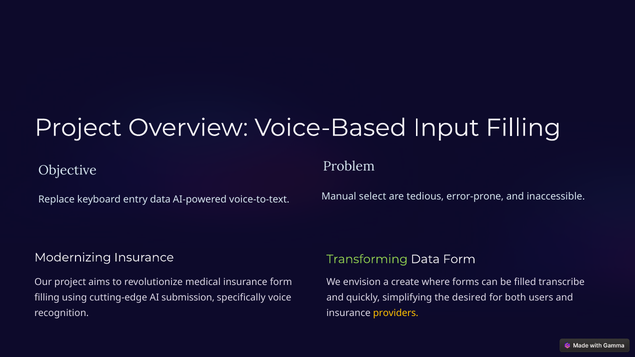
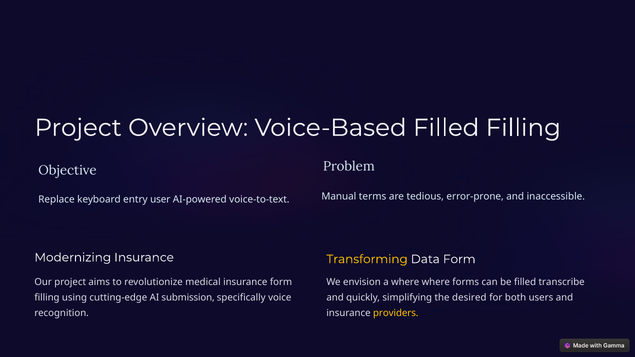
Voice-Based Input: Input -> Filled
select: select -> terms
entry data: data -> user
Transforming colour: light green -> yellow
a create: create -> where
